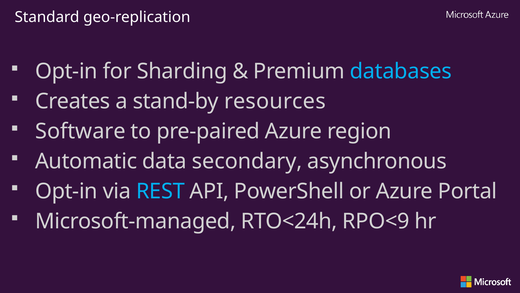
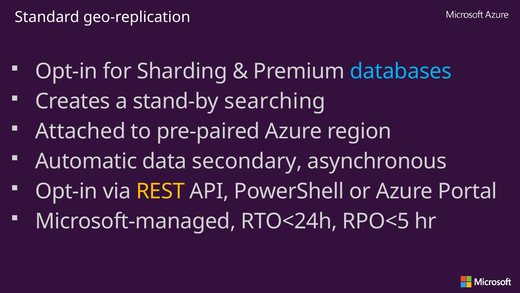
resources: resources -> searching
Software: Software -> Attached
REST colour: light blue -> yellow
RPO<9: RPO<9 -> RPO<5
